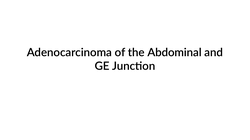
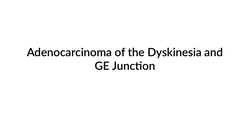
Abdominal: Abdominal -> Dyskinesia
